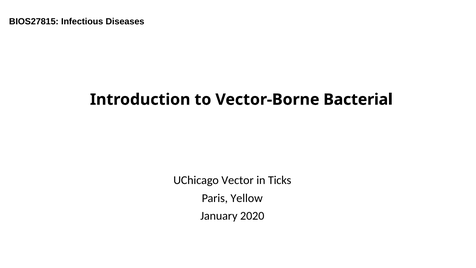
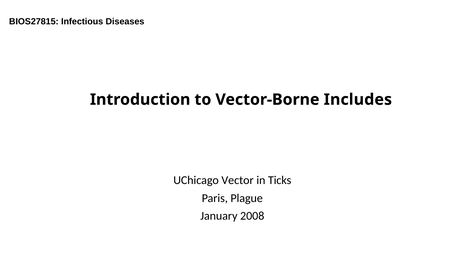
Bacterial: Bacterial -> Includes
Yellow: Yellow -> Plague
2020: 2020 -> 2008
